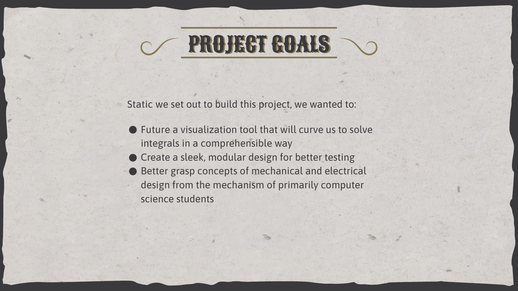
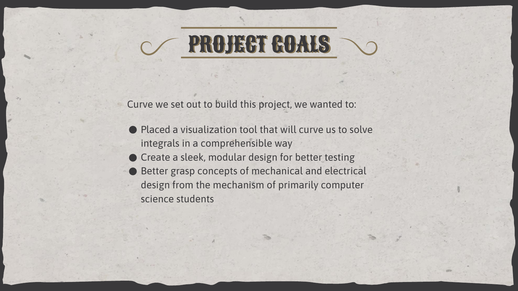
Static at (140, 104): Static -> Curve
Future: Future -> Placed
